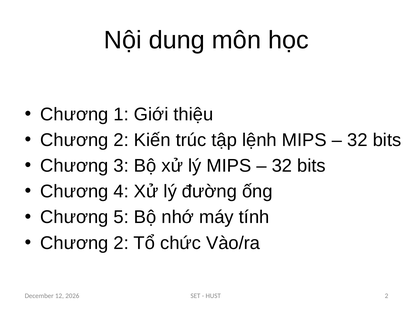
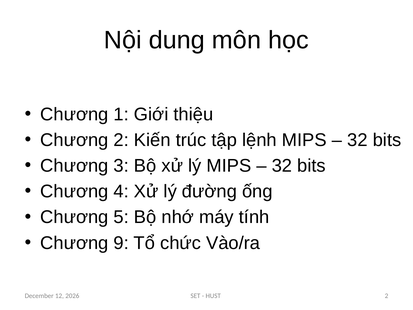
2 at (121, 243): 2 -> 9
